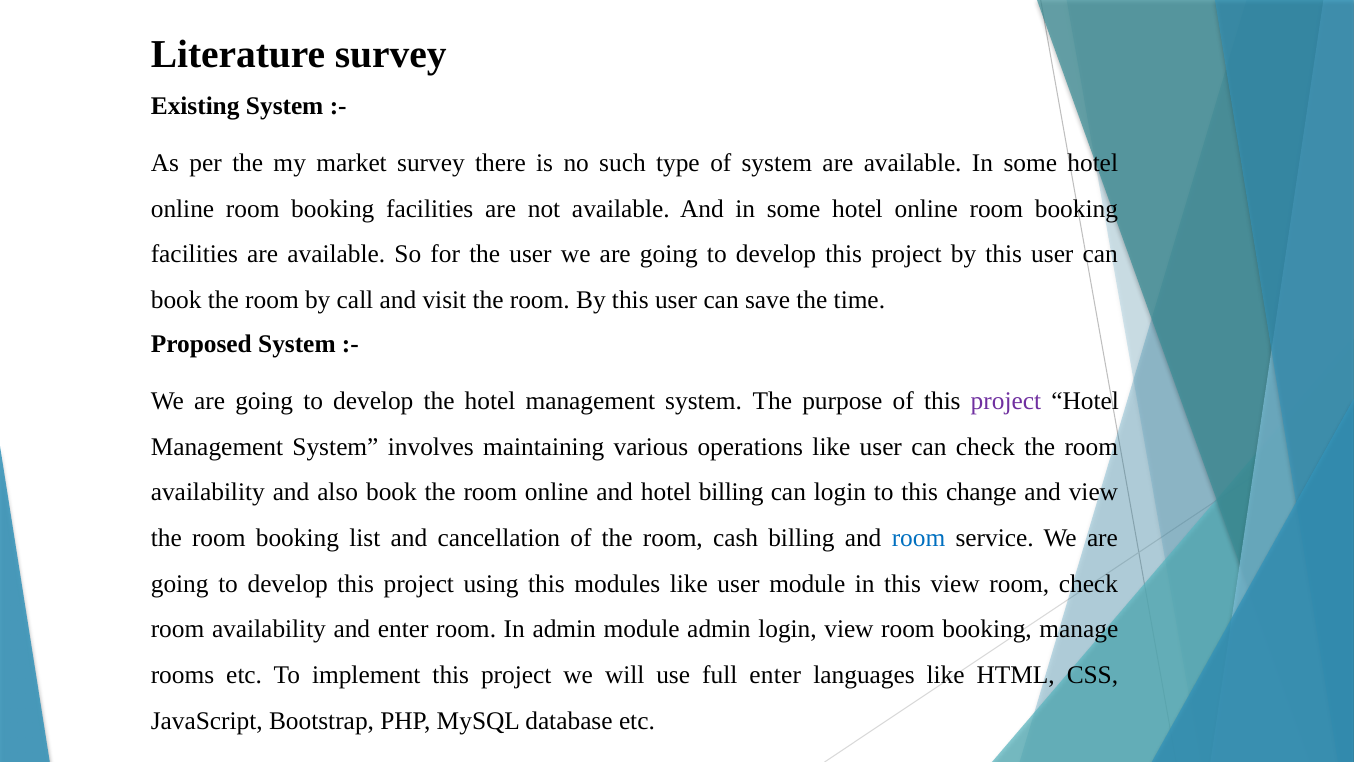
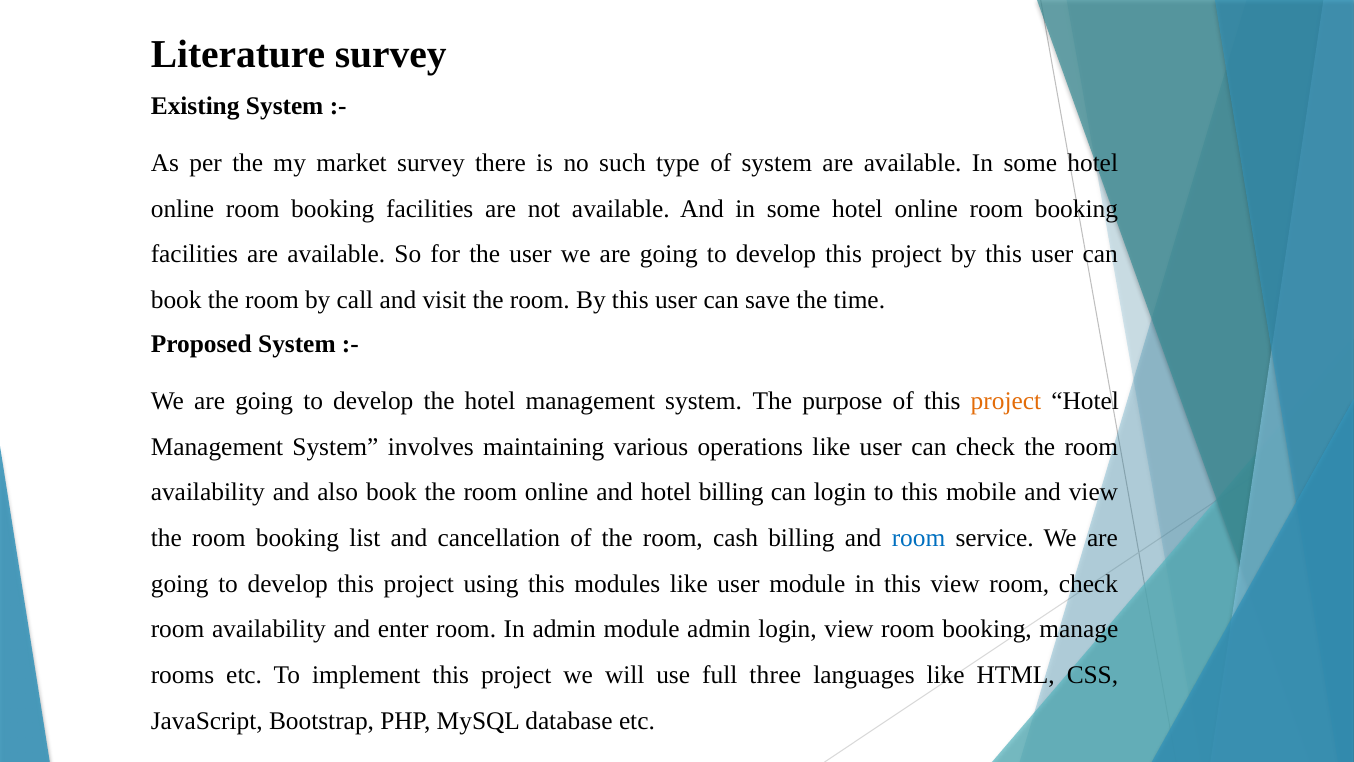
project at (1006, 401) colour: purple -> orange
change: change -> mobile
full enter: enter -> three
